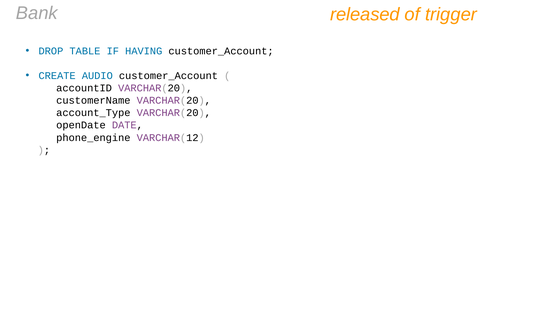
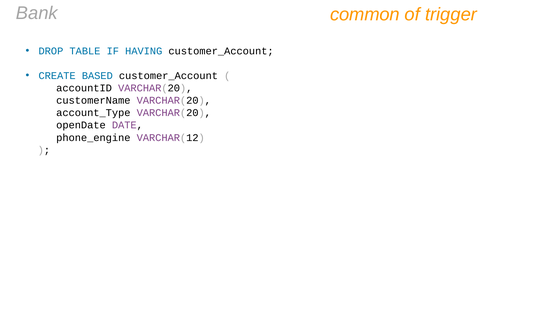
released: released -> common
AUDIO: AUDIO -> BASED
